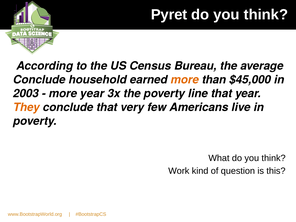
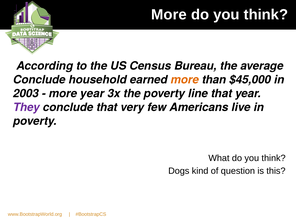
Pyret at (169, 15): Pyret -> More
They colour: orange -> purple
Work: Work -> Dogs
